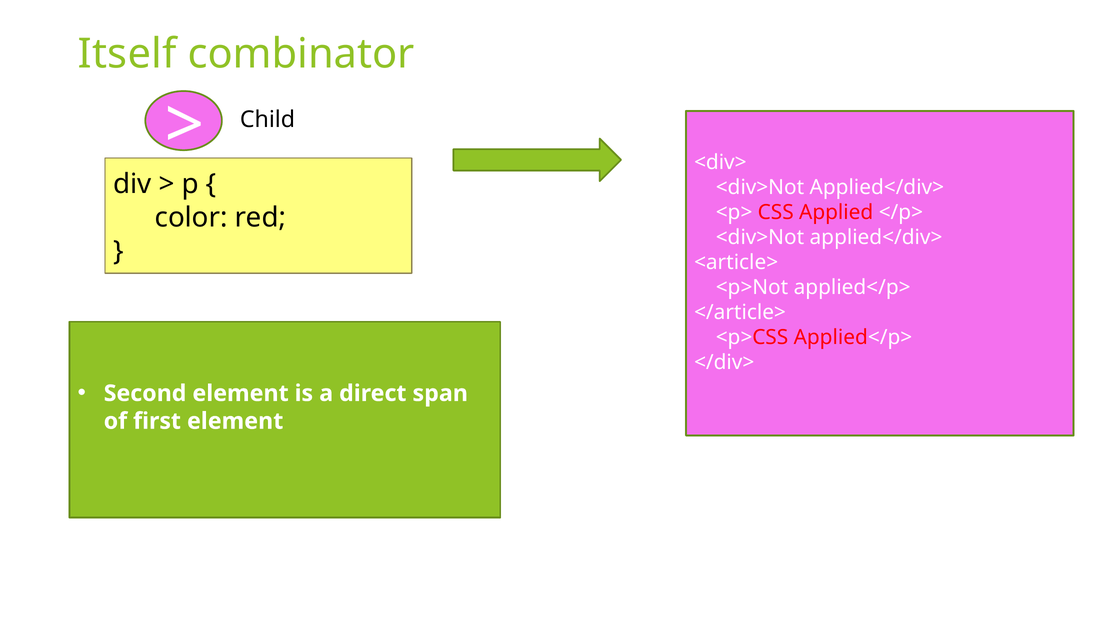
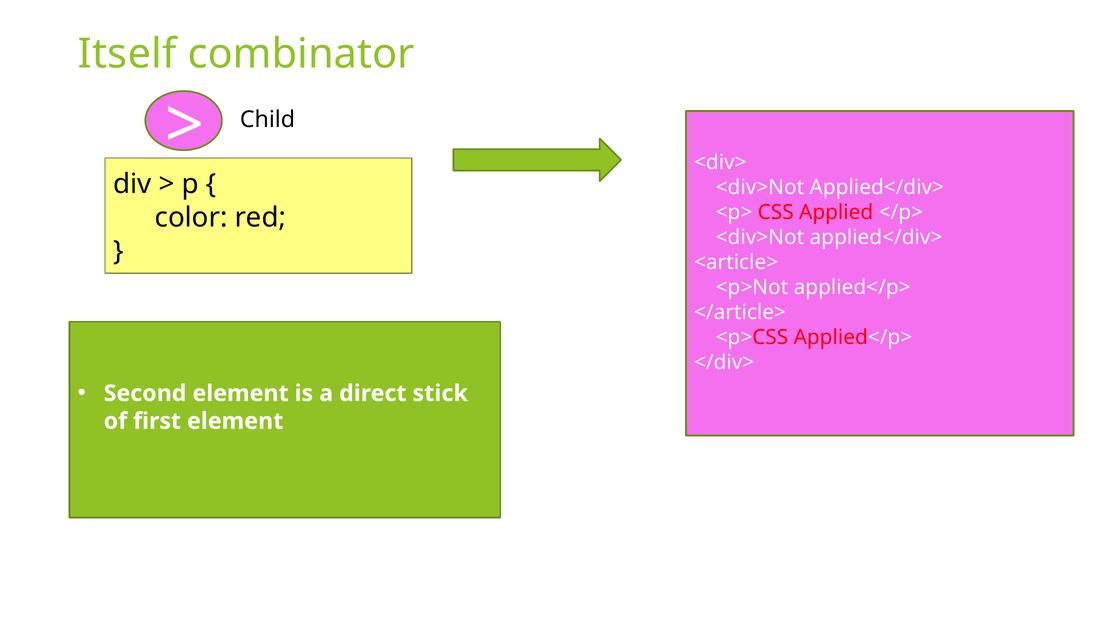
span: span -> stick
